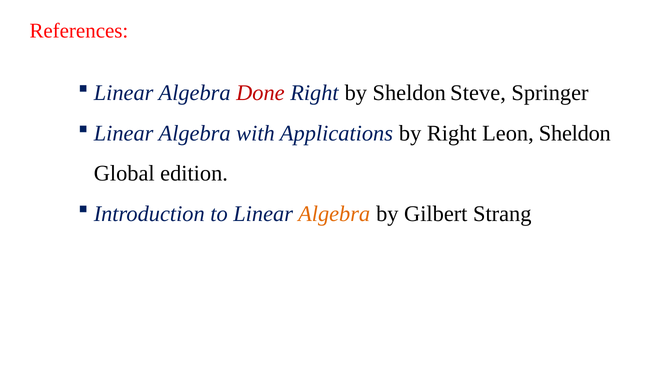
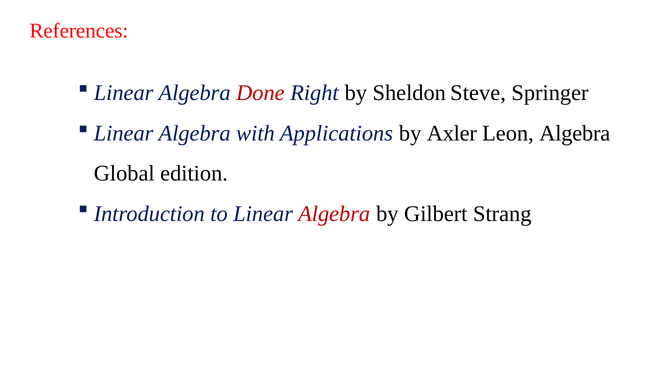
by Right: Right -> Axler
Leon Sheldon: Sheldon -> Algebra
Algebra at (334, 214) colour: orange -> red
